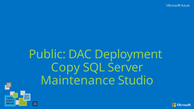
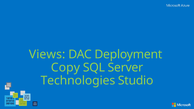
Public: Public -> Views
Maintenance: Maintenance -> Technologies
